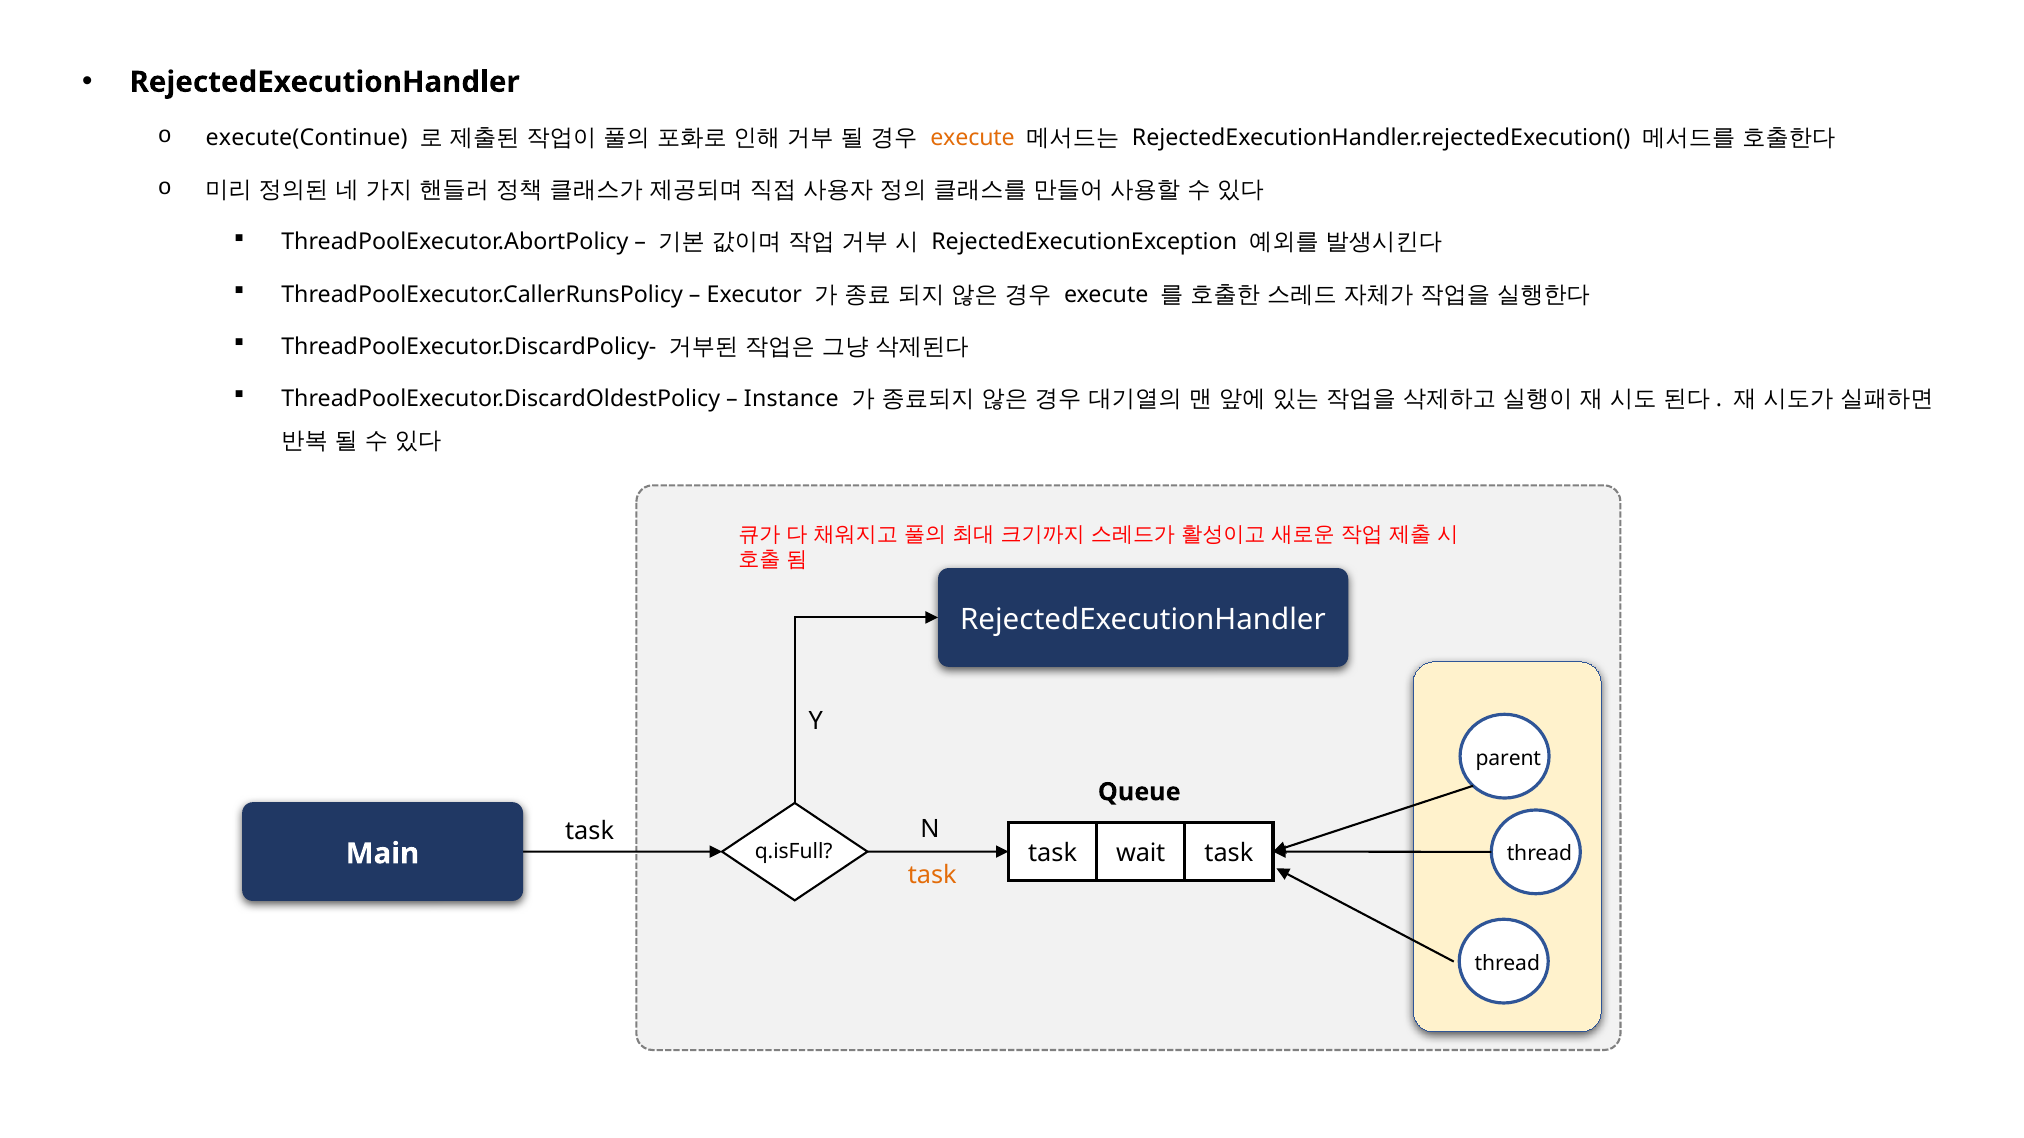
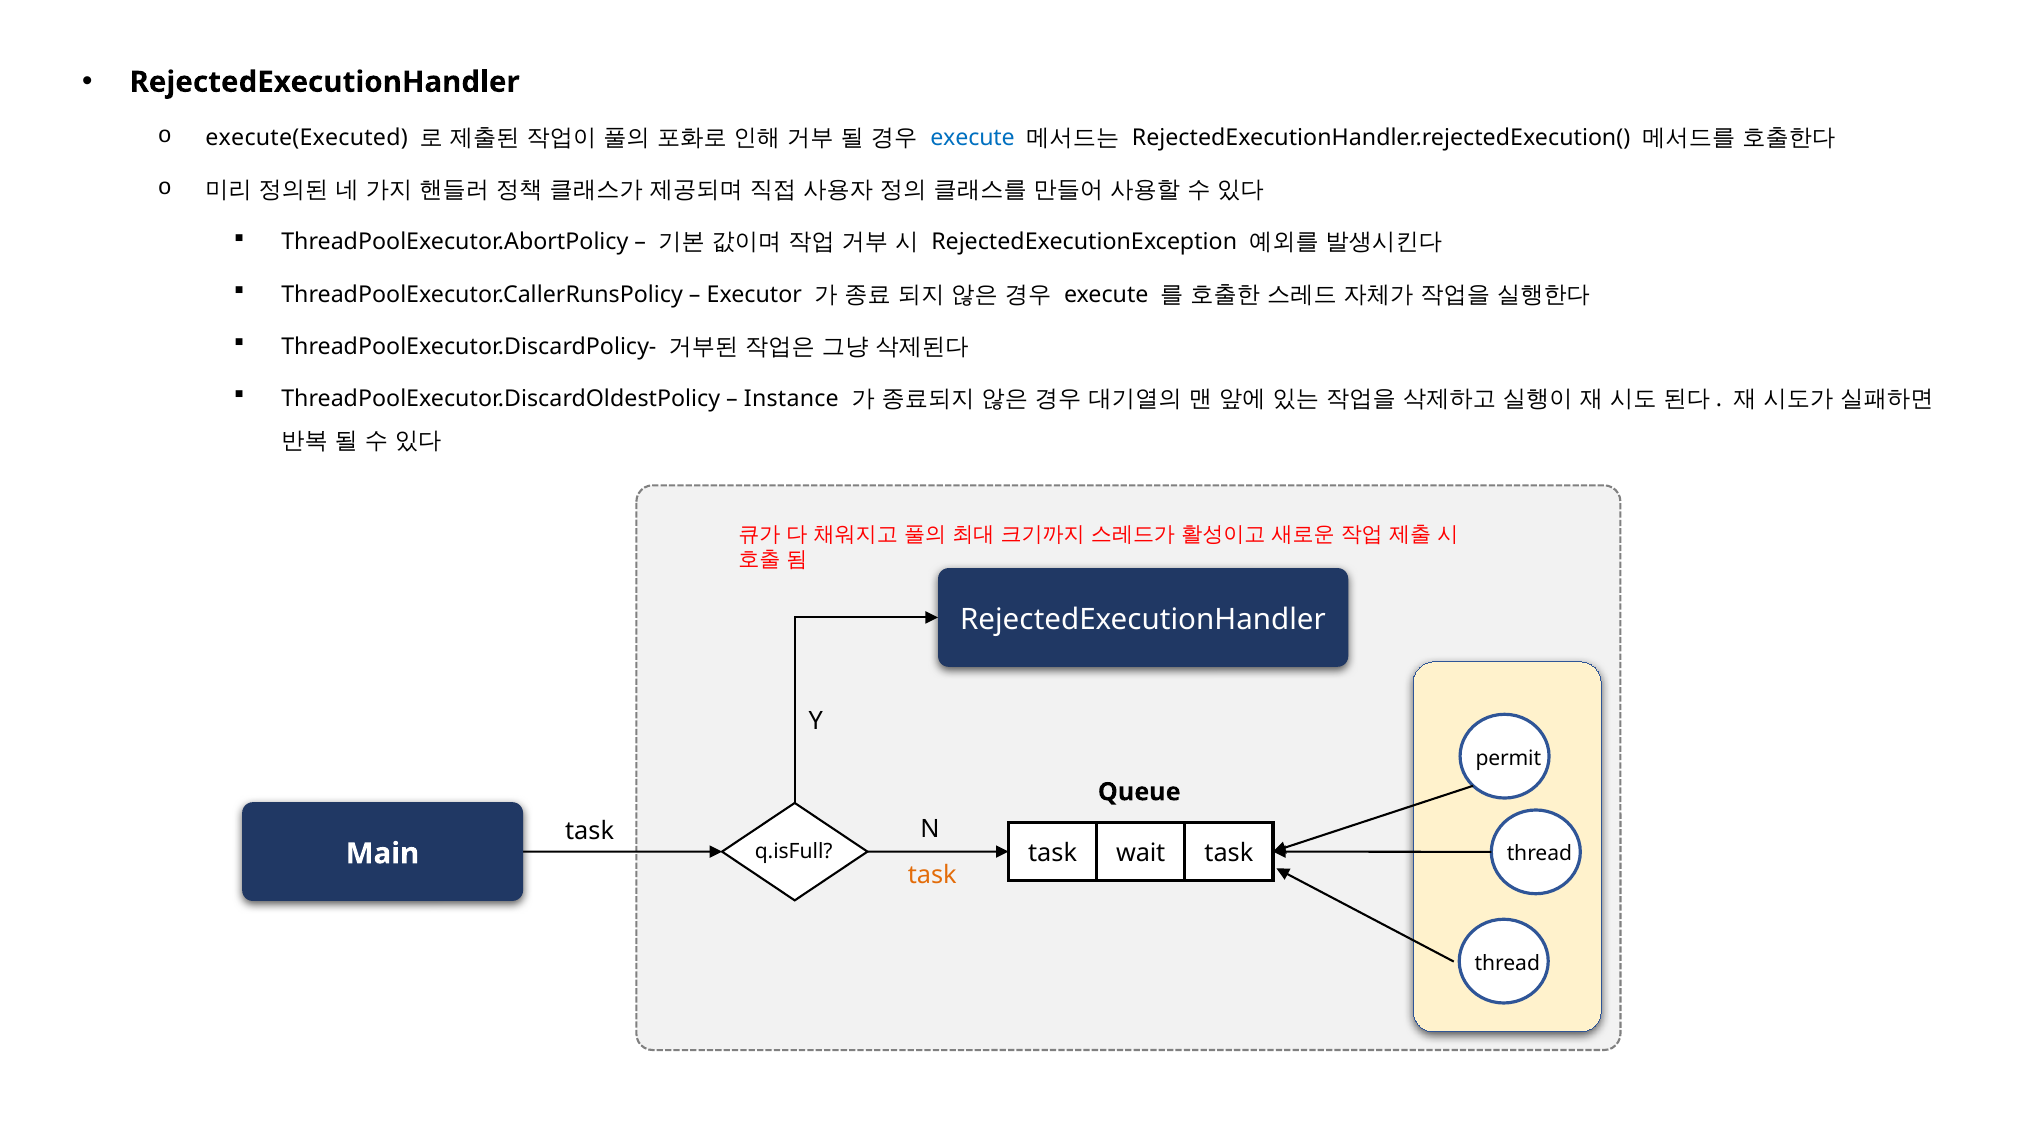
execute(Continue: execute(Continue -> execute(Executed
execute at (973, 138) colour: orange -> blue
parent: parent -> permit
